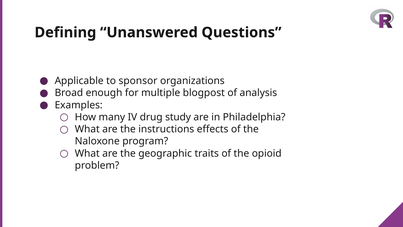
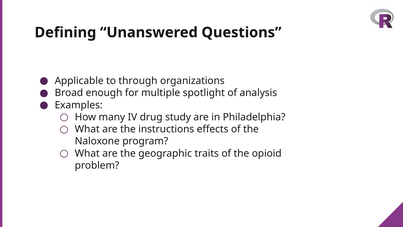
sponsor: sponsor -> through
blogpost: blogpost -> spotlight
